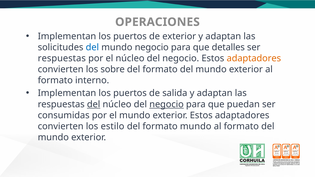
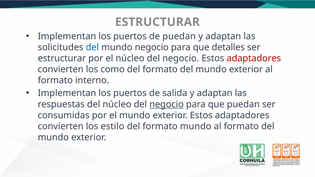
OPERACIONES at (157, 22): OPERACIONES -> ESTRUCTURAR
de exterior: exterior -> puedan
respuestas at (62, 58): respuestas -> estructurar
adaptadores at (254, 58) colour: orange -> red
sobre: sobre -> como
del at (94, 104) underline: present -> none
